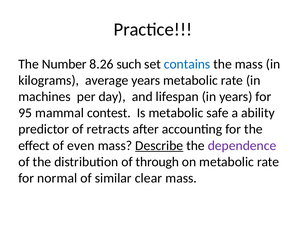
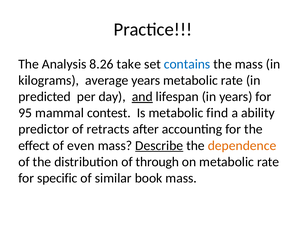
Number: Number -> Analysis
such: such -> take
machines: machines -> predicted
and underline: none -> present
safe: safe -> find
dependence colour: purple -> orange
normal: normal -> specific
clear: clear -> book
